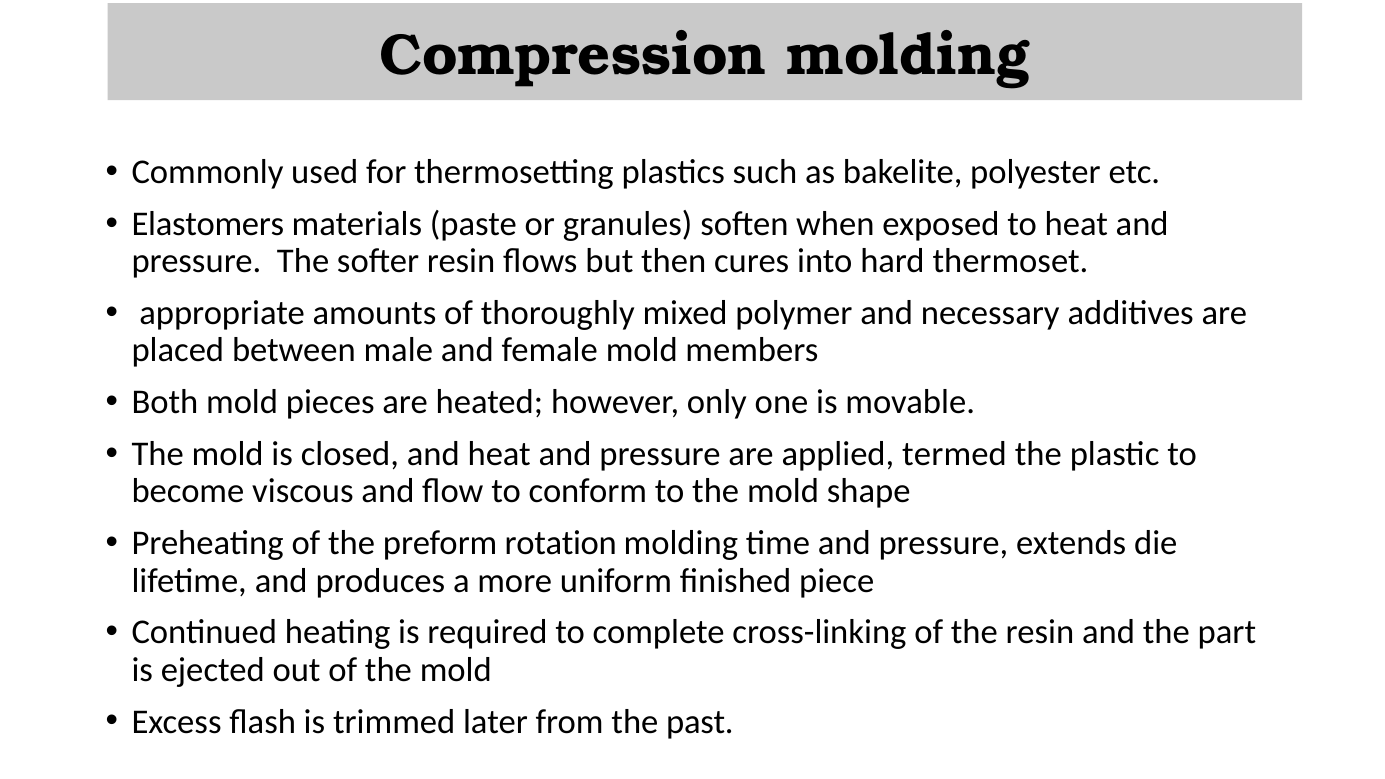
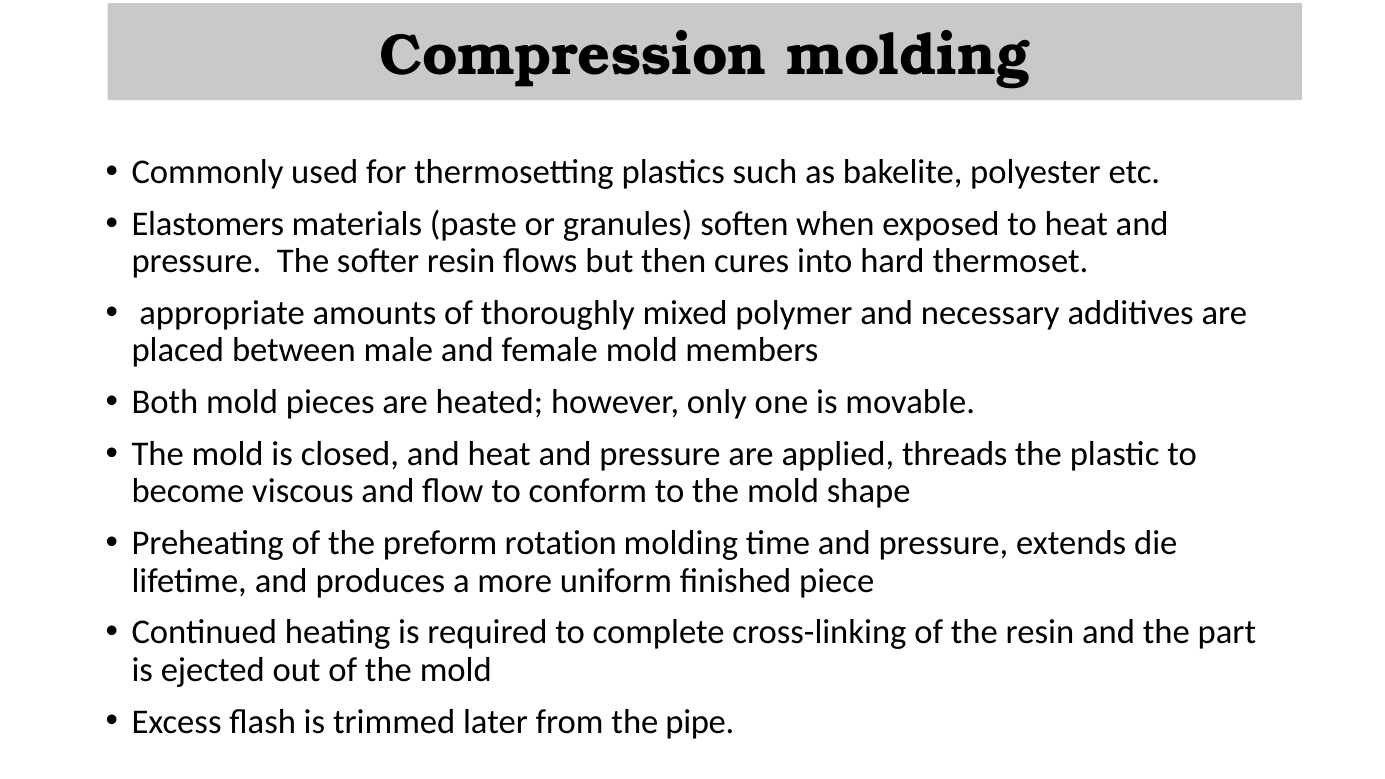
termed: termed -> threads
past: past -> pipe
